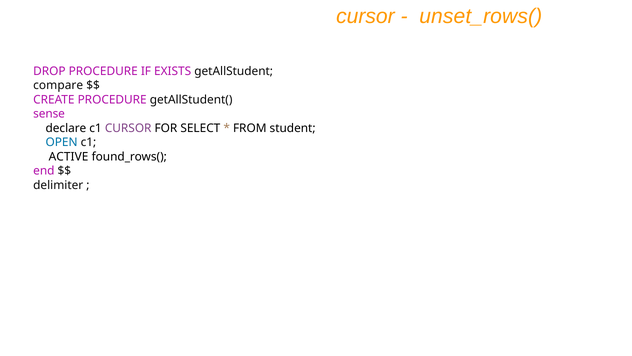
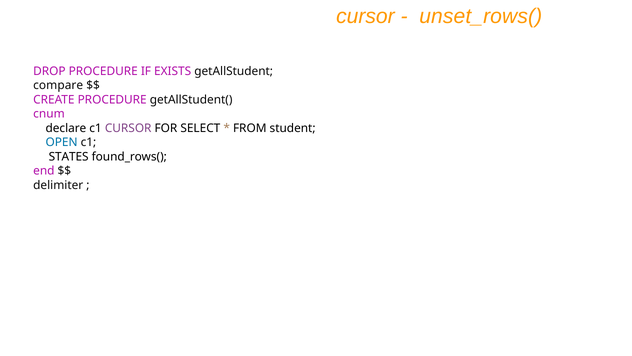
sense: sense -> cnum
ACTIVE: ACTIVE -> STATES
